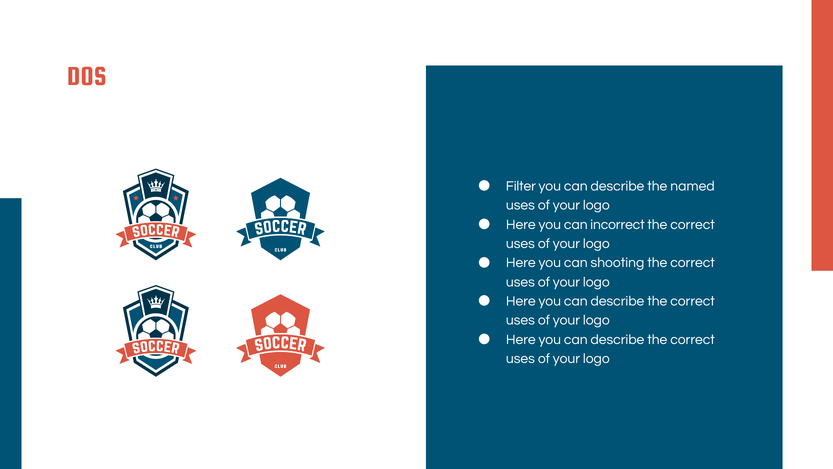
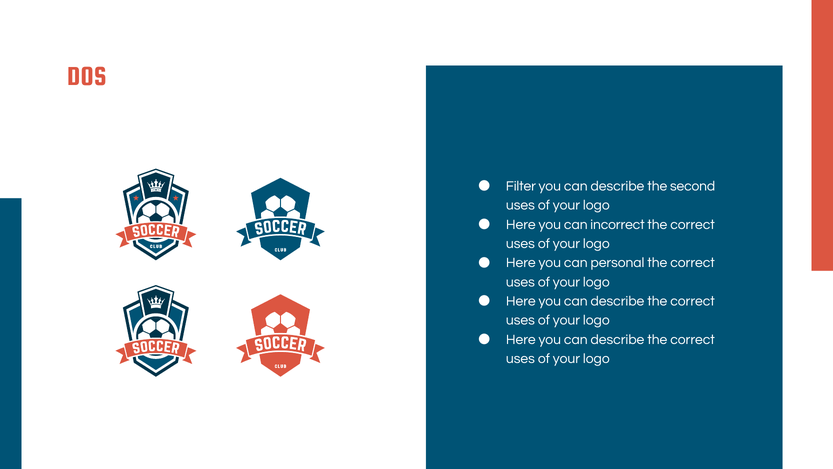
named: named -> second
shooting: shooting -> personal
